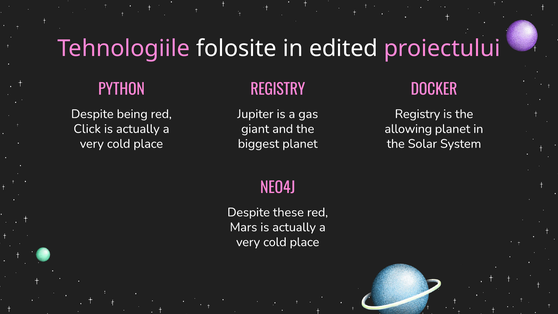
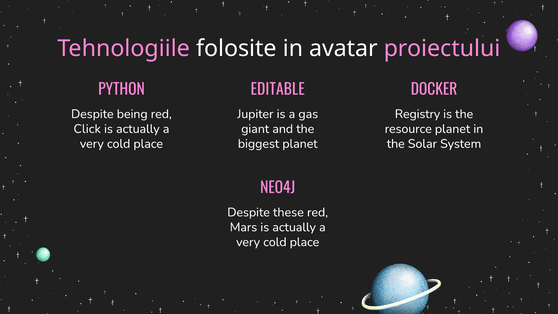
edited: edited -> avatar
PYTHON REGISTRY: REGISTRY -> EDITABLE
allowing: allowing -> resource
